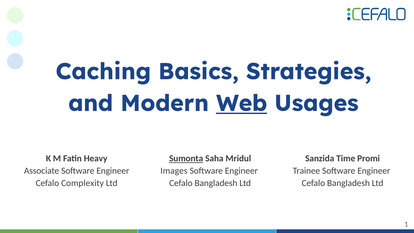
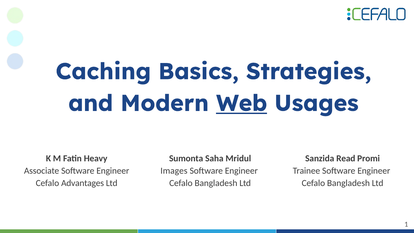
Sumonta underline: present -> none
Time: Time -> Read
Complexity: Complexity -> Advantages
